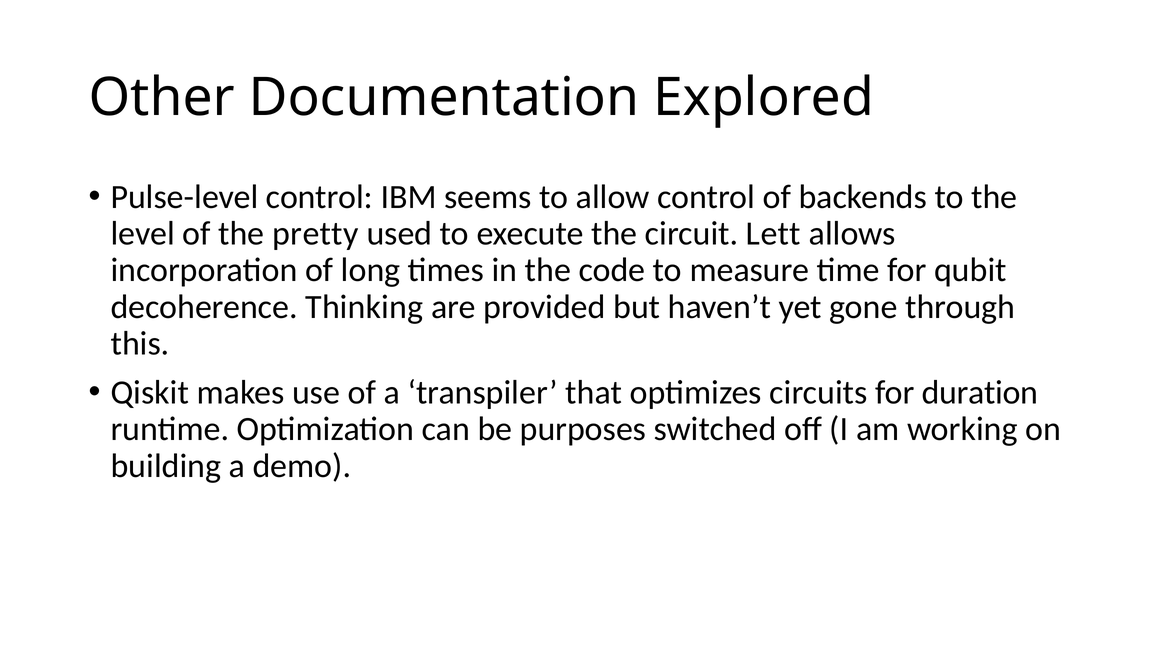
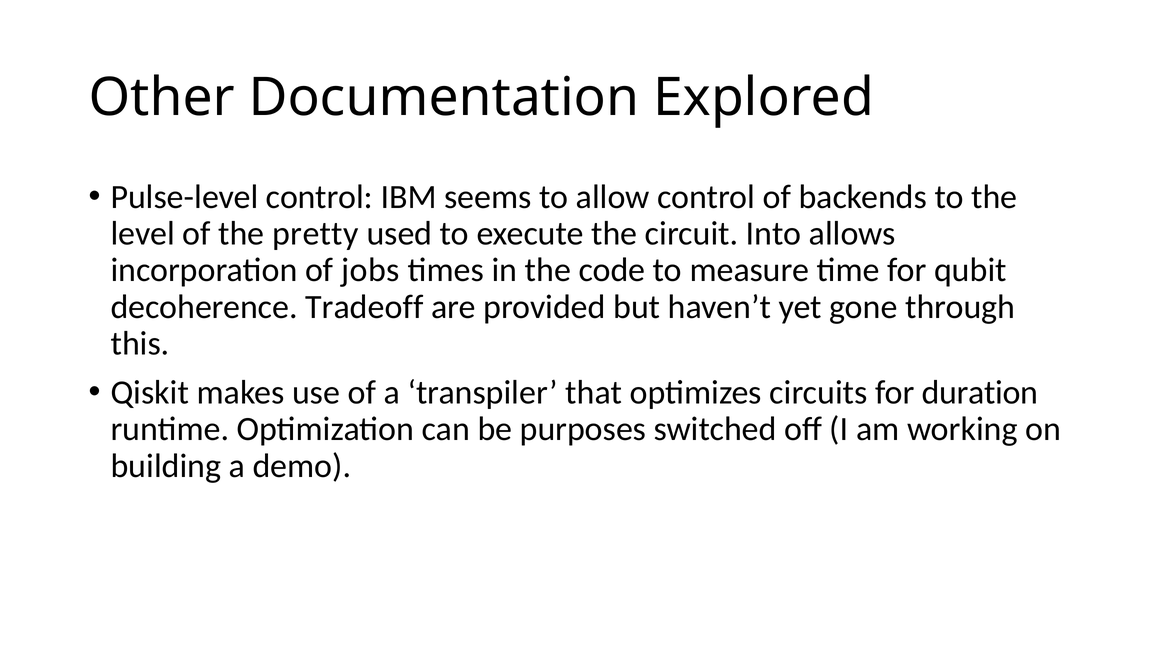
Lett: Lett -> Into
long: long -> jobs
Thinking: Thinking -> Tradeoff
